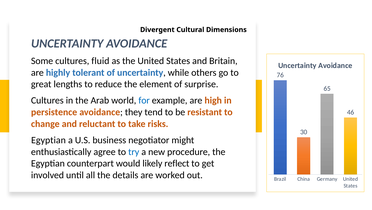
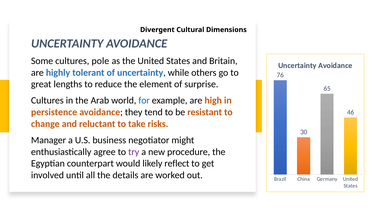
fluid: fluid -> pole
Egyptian at (48, 140): Egyptian -> Manager
try colour: blue -> purple
